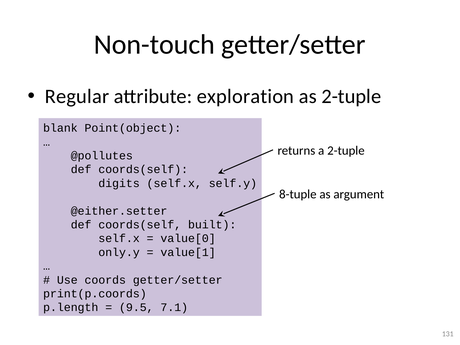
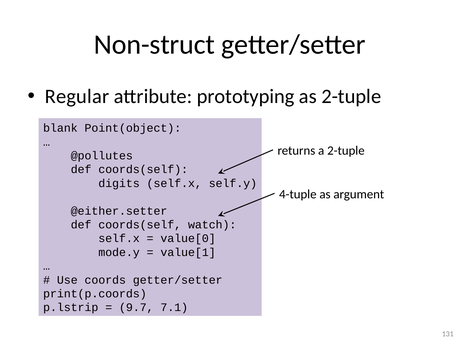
Non-touch: Non-touch -> Non-struct
exploration: exploration -> prototyping
8-tuple: 8-tuple -> 4-tuple
built: built -> watch
only.y: only.y -> mode.y
p.length: p.length -> p.lstrip
9.5: 9.5 -> 9.7
